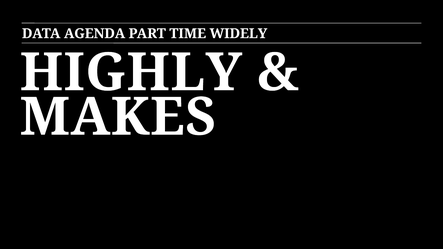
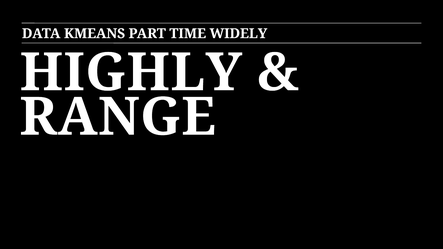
AGENDA: AGENDA -> KMEANS
MAKES: MAKES -> RANGE
